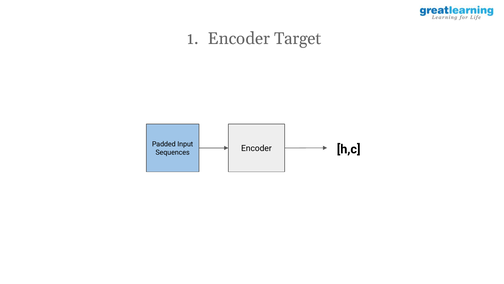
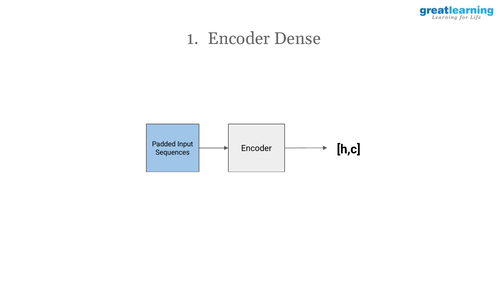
Target: Target -> Dense
